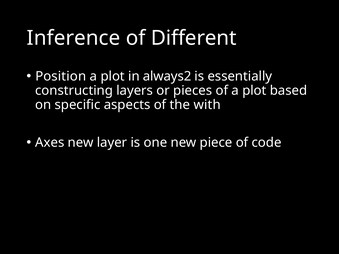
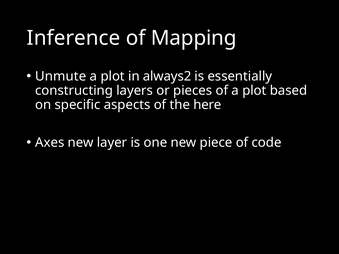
Different: Different -> Mapping
Position: Position -> Unmute
with: with -> here
